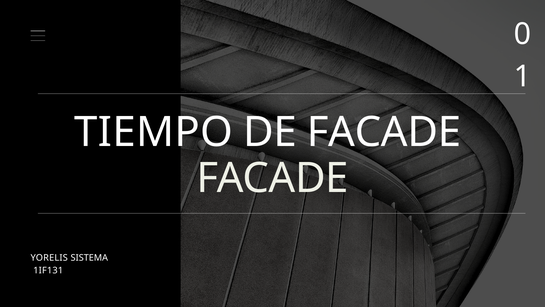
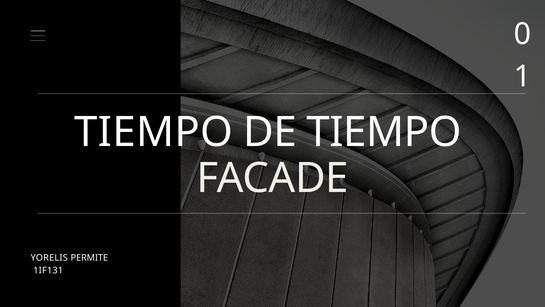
DE FACADE: FACADE -> TIEMPO
SISTEMA: SISTEMA -> PERMITE
